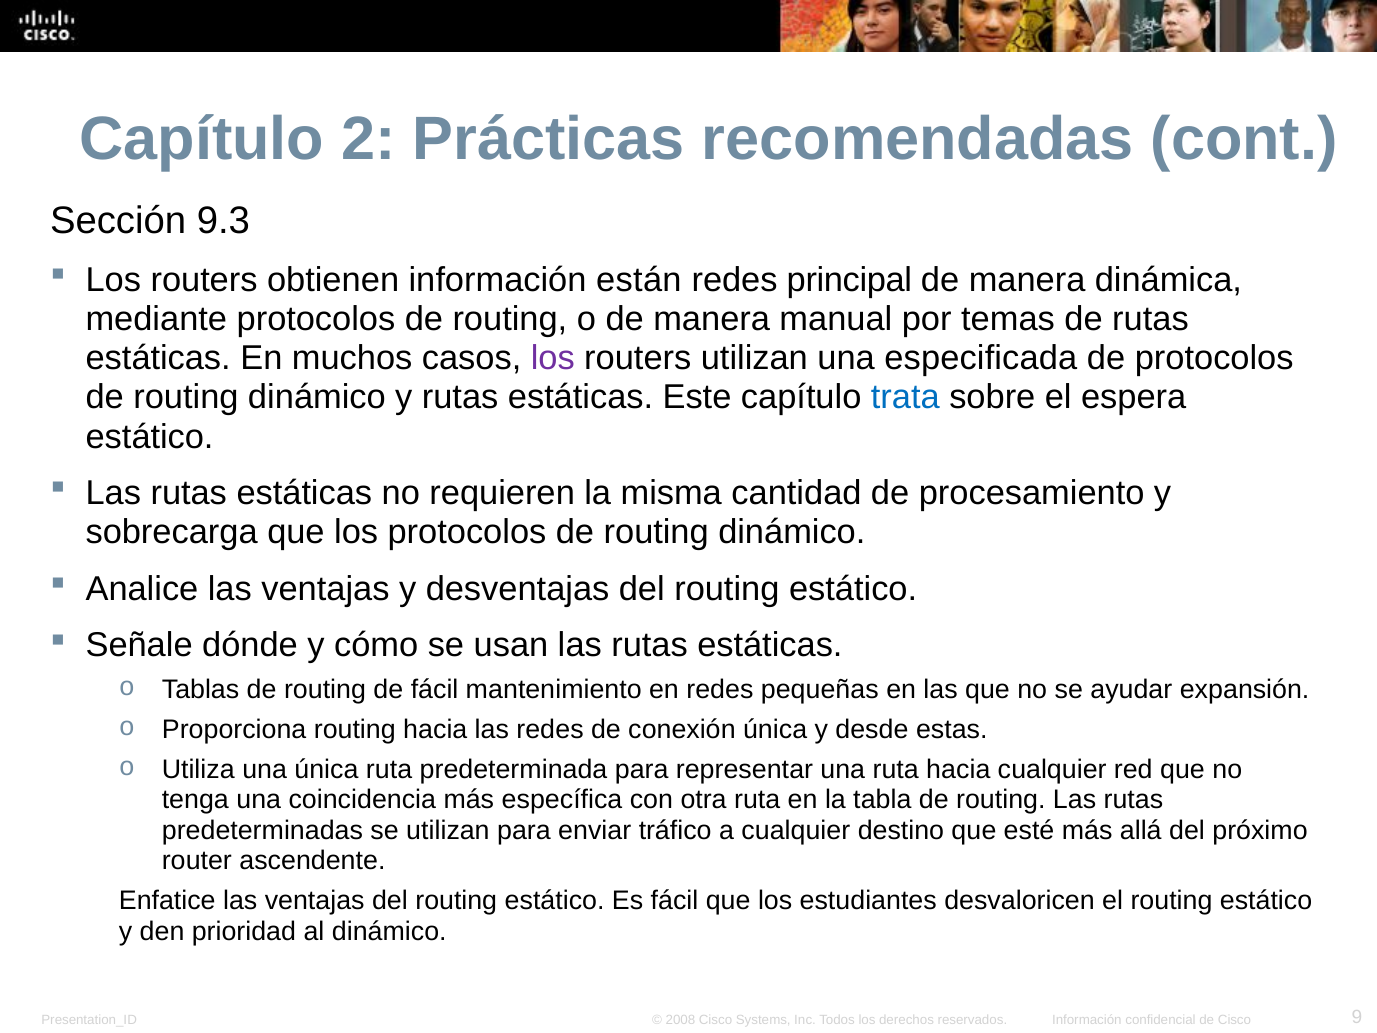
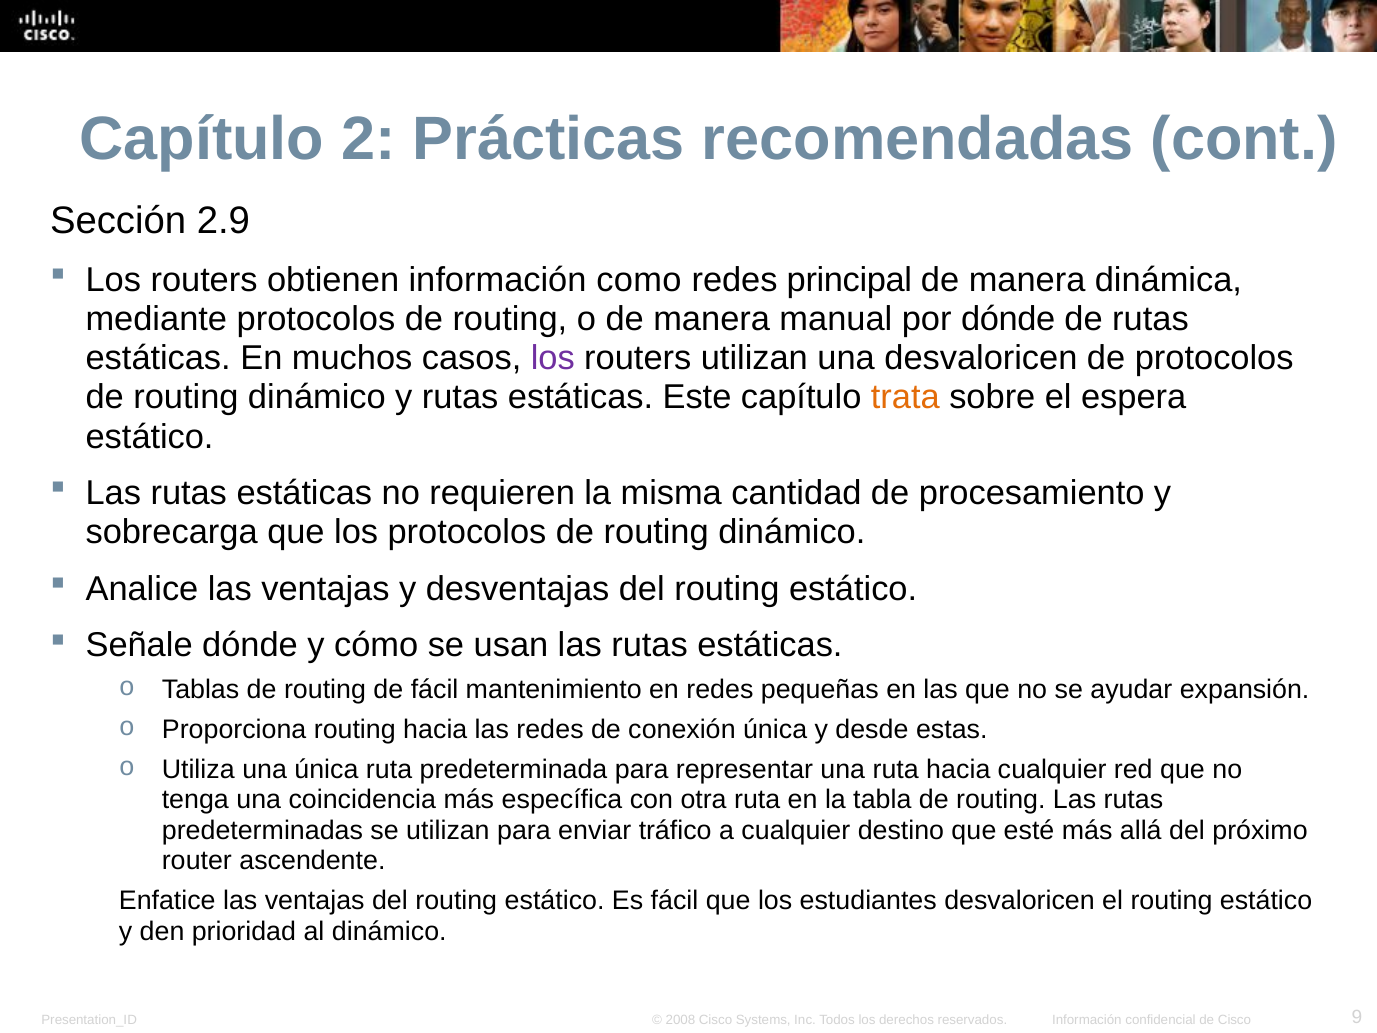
9.3: 9.3 -> 2.9
están: están -> como
por temas: temas -> dónde
una especificada: especificada -> desvaloricen
trata colour: blue -> orange
